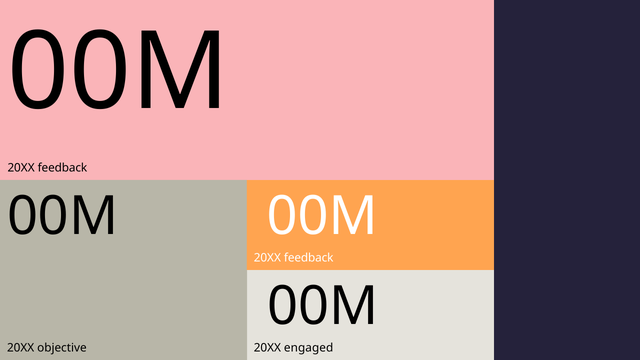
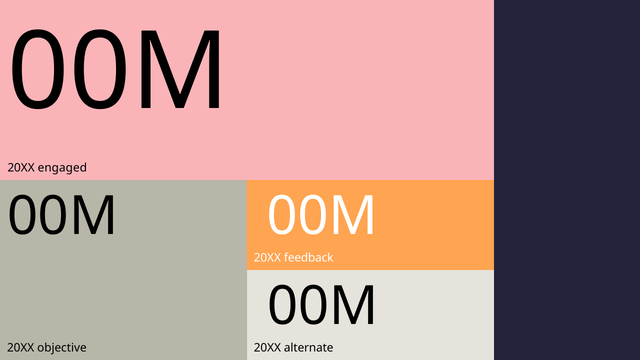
feedback at (62, 168): feedback -> engaged
engaged: engaged -> alternate
